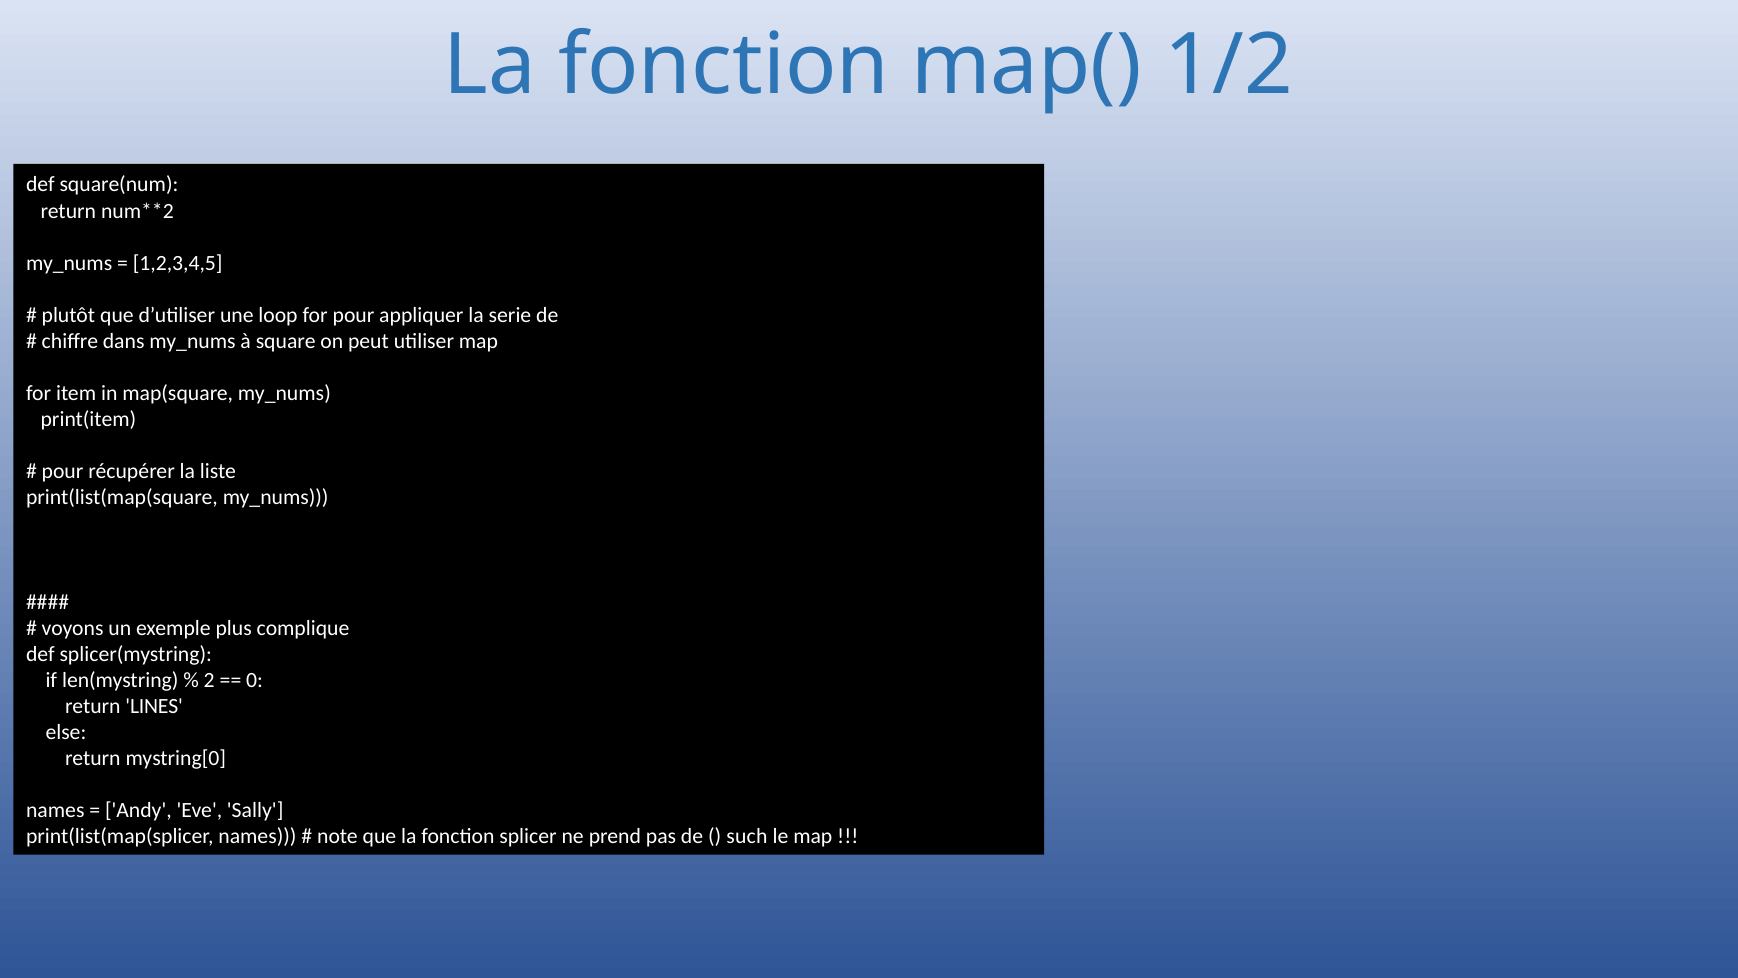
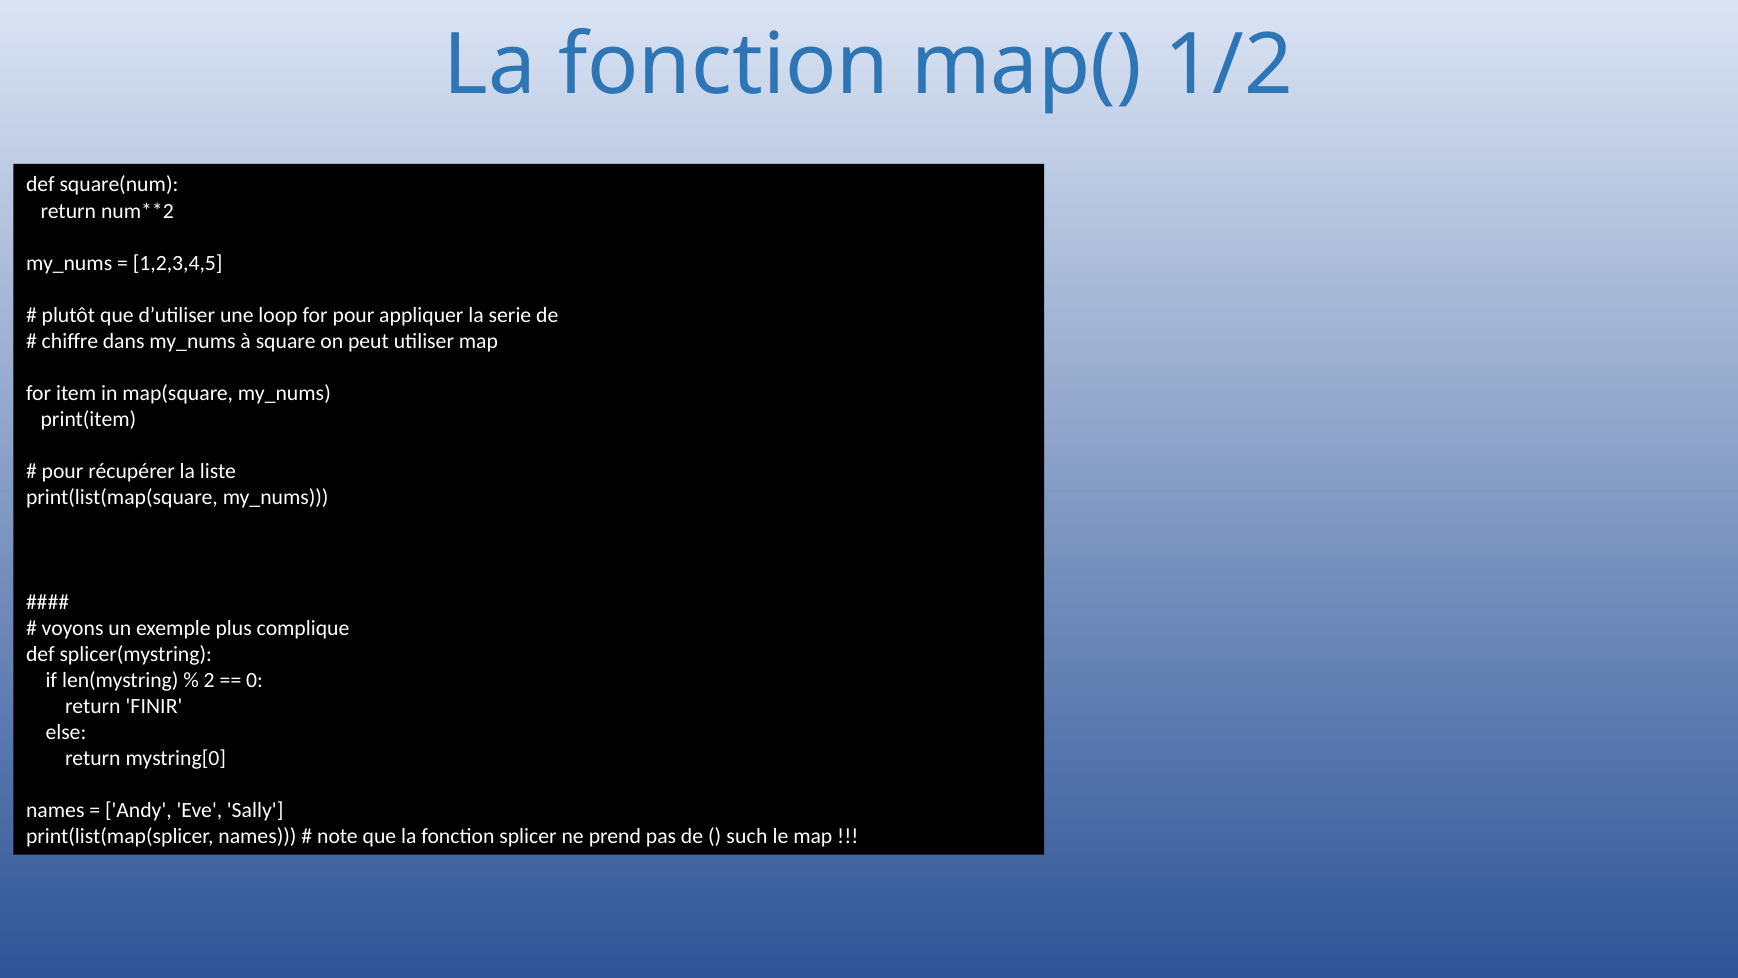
LINES: LINES -> FINIR
